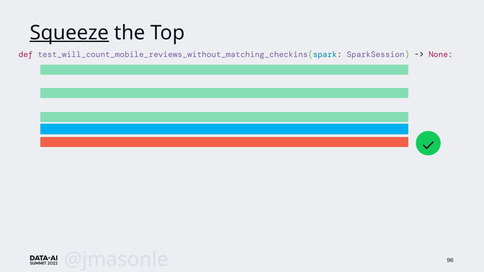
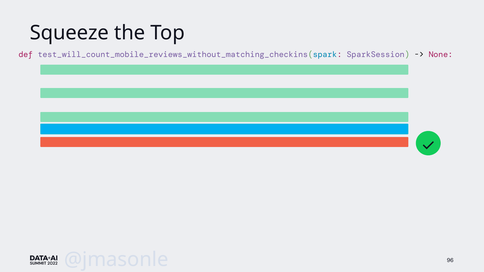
Squeeze underline: present -> none
